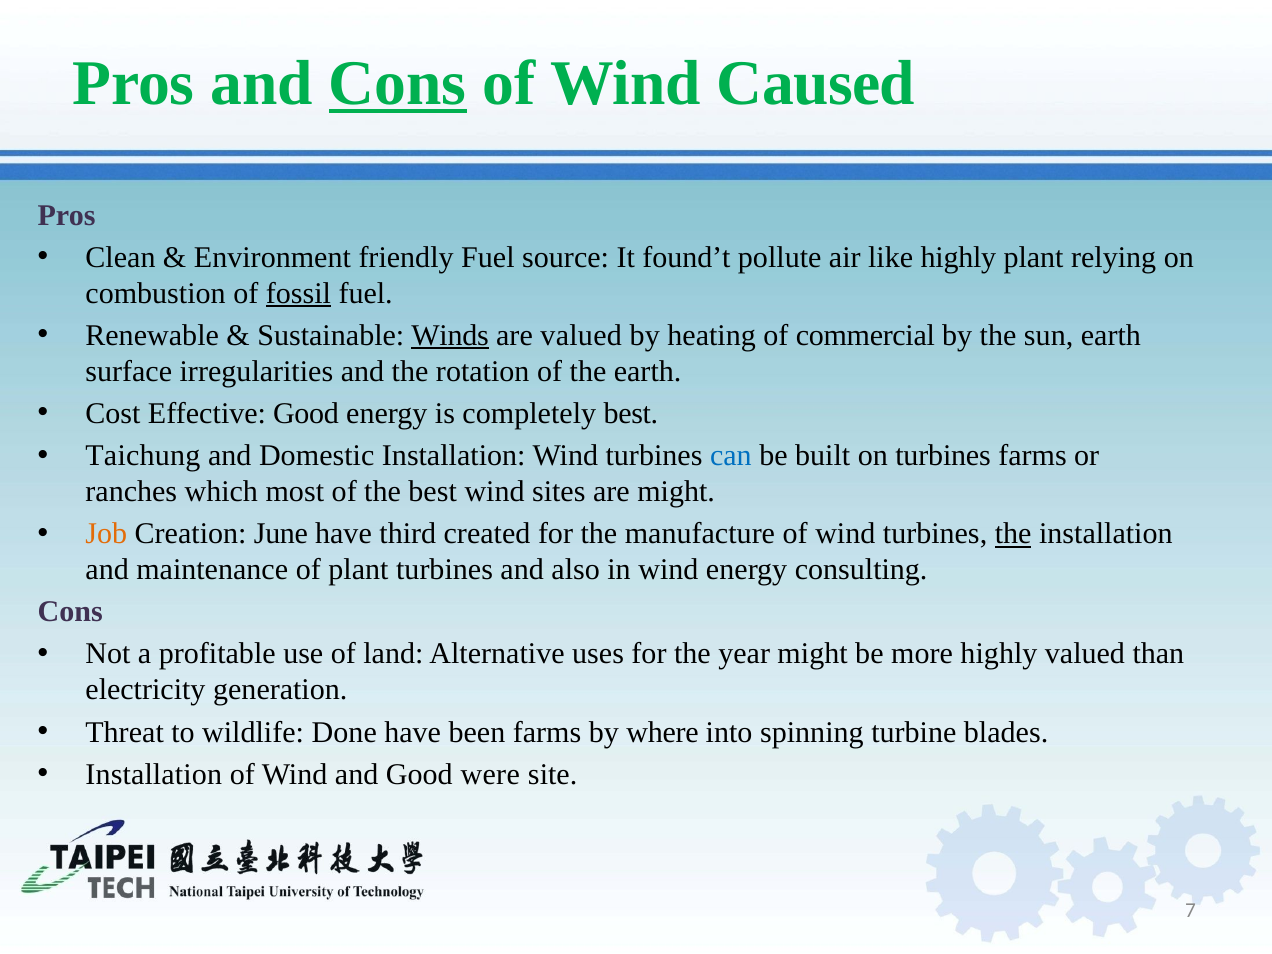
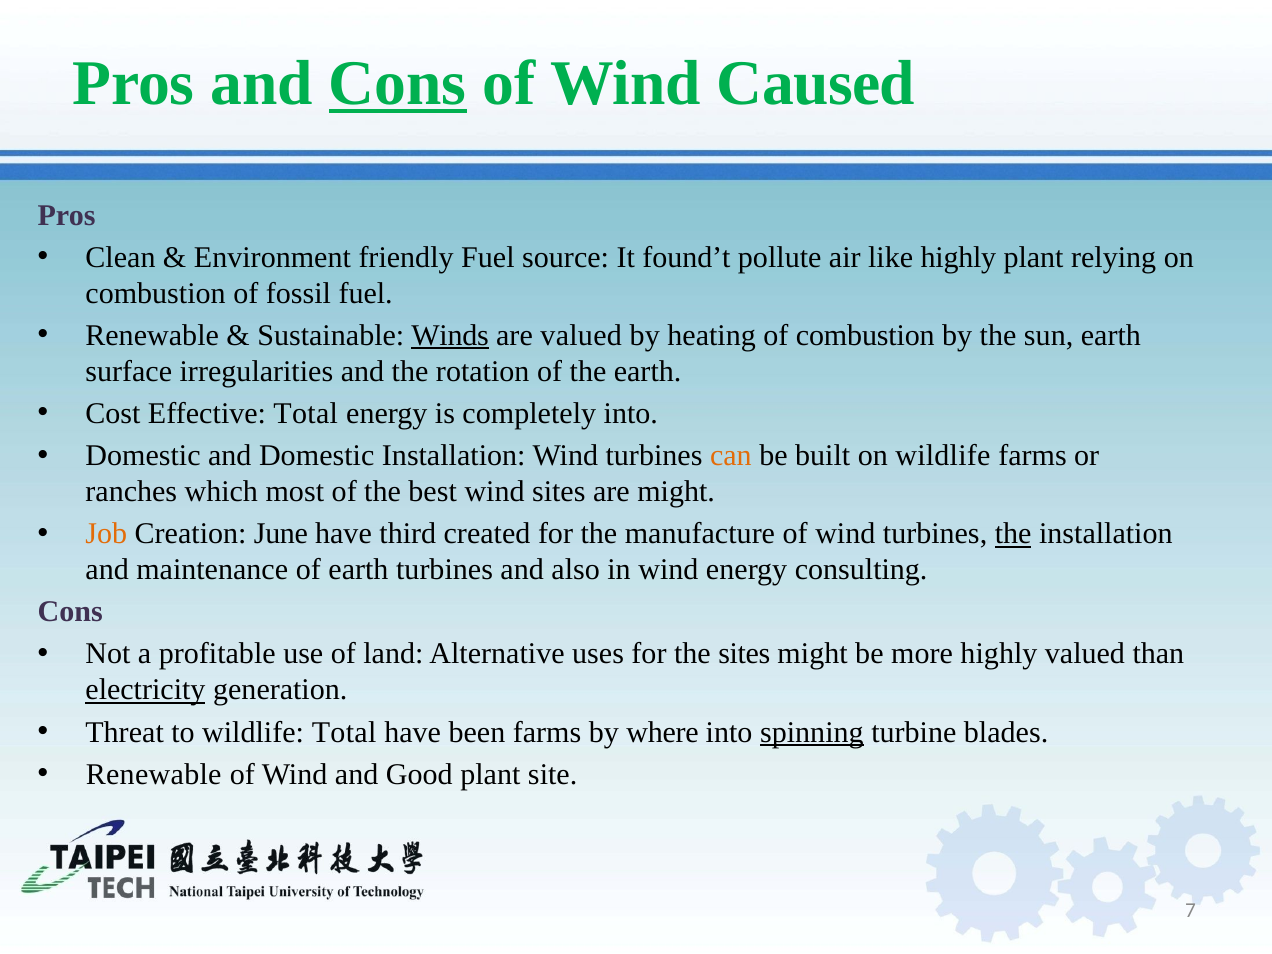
fossil underline: present -> none
of commercial: commercial -> combustion
Effective Good: Good -> Total
completely best: best -> into
Taichung at (143, 456): Taichung -> Domestic
can colour: blue -> orange
on turbines: turbines -> wildlife
of plant: plant -> earth
the year: year -> sites
electricity underline: none -> present
wildlife Done: Done -> Total
spinning underline: none -> present
Installation at (154, 774): Installation -> Renewable
Good were: were -> plant
